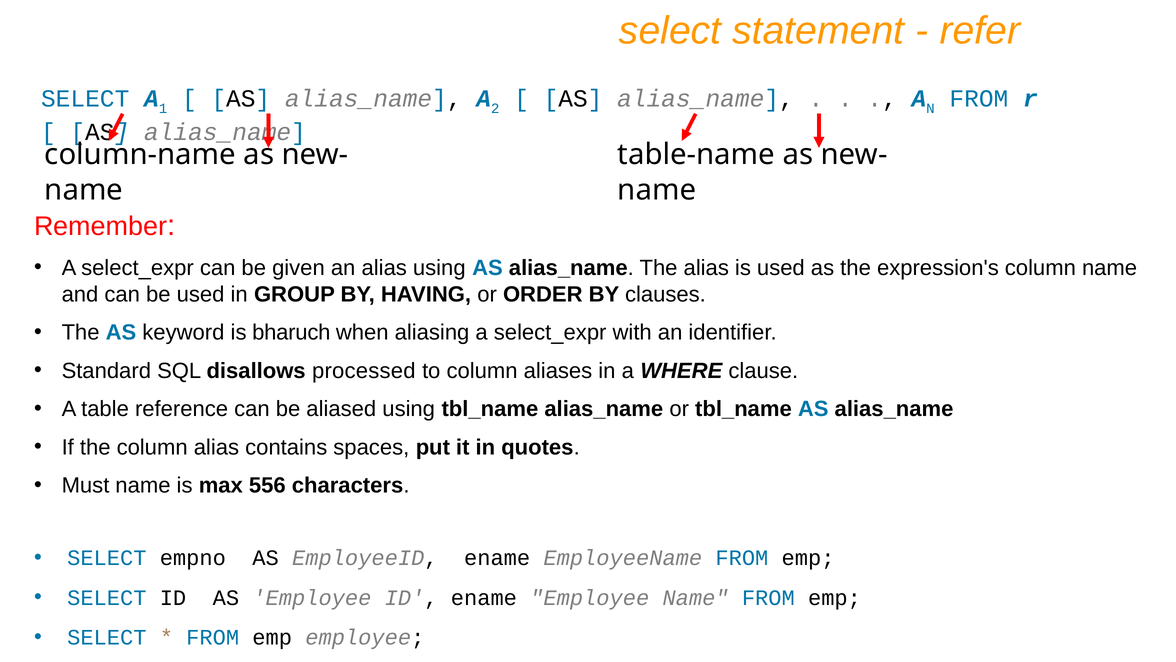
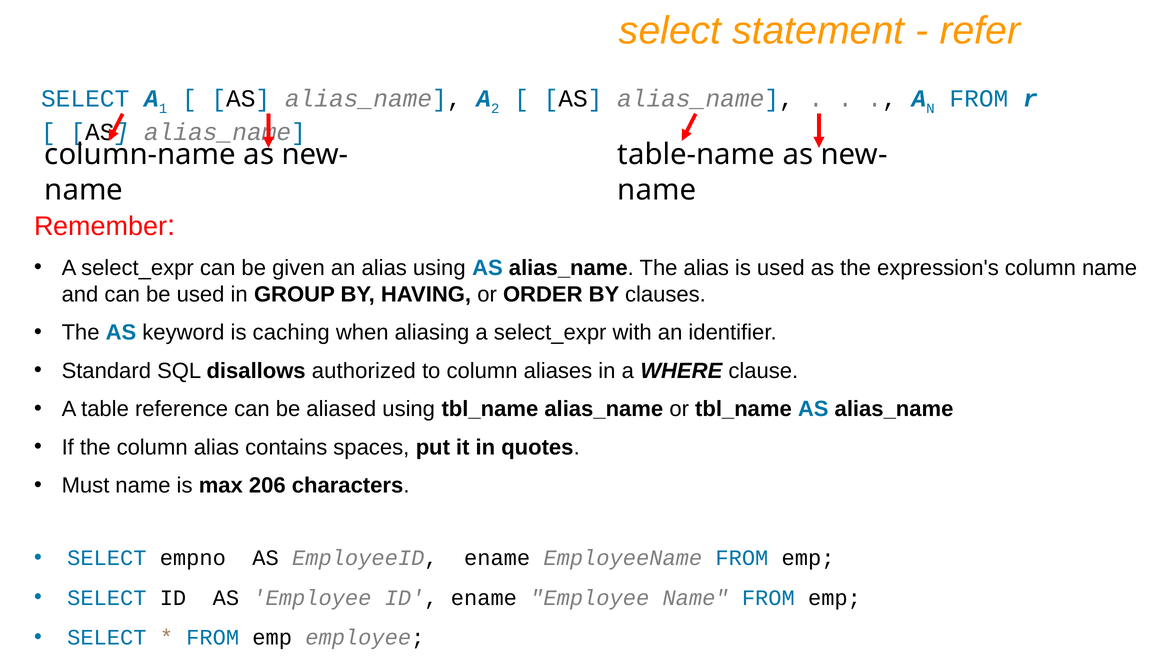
bharuch: bharuch -> caching
processed: processed -> authorized
556: 556 -> 206
